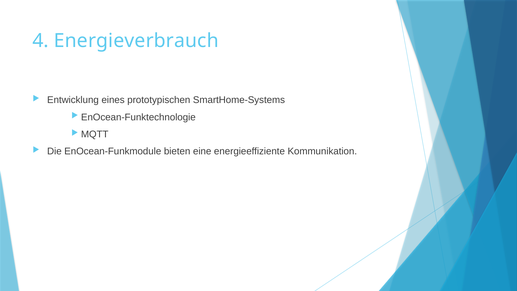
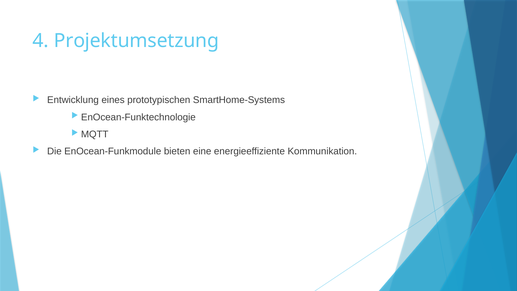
Energieverbrauch: Energieverbrauch -> Projektumsetzung
